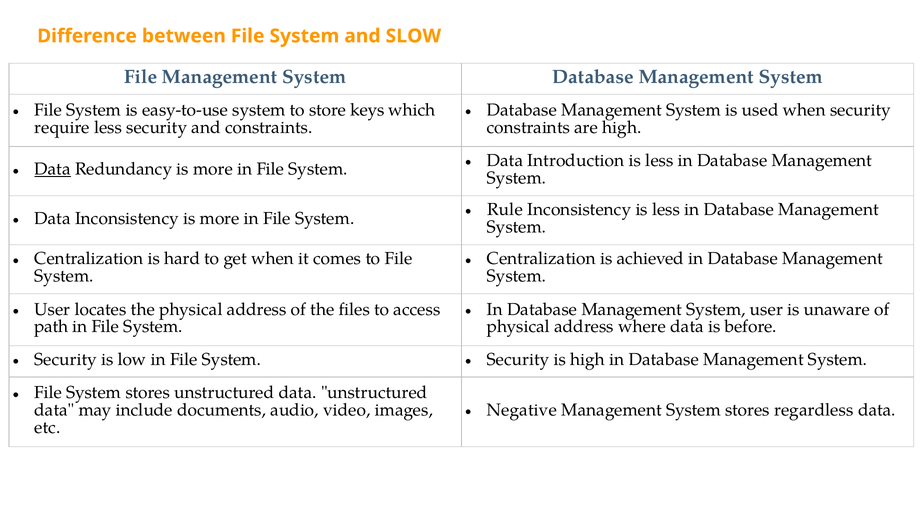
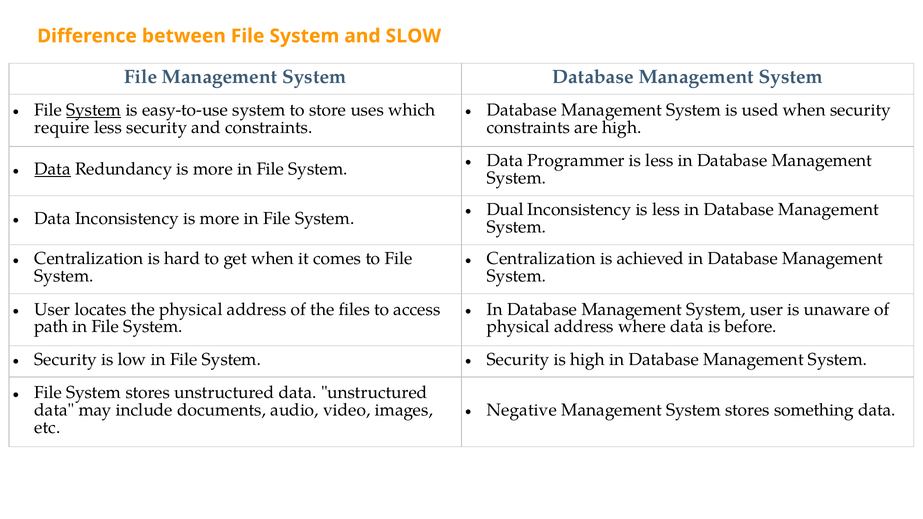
System at (94, 110) underline: none -> present
keys: keys -> uses
Introduction: Introduction -> Programmer
Rule: Rule -> Dual
regardless: regardless -> something
